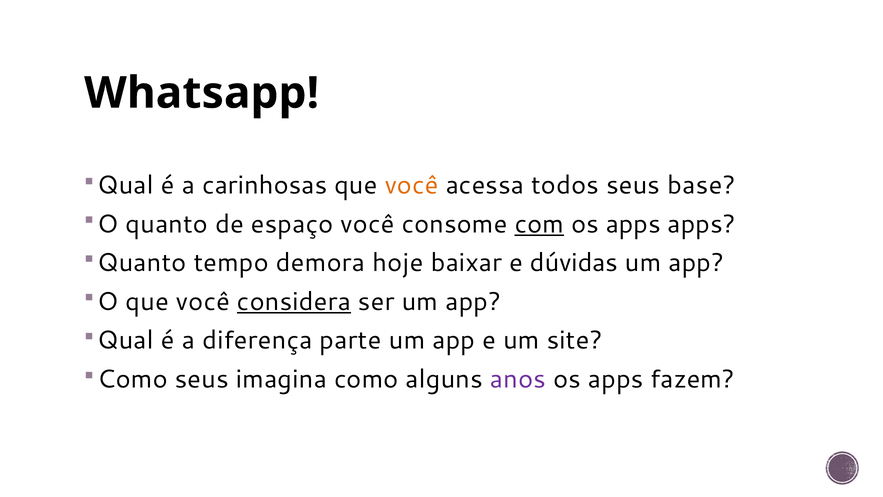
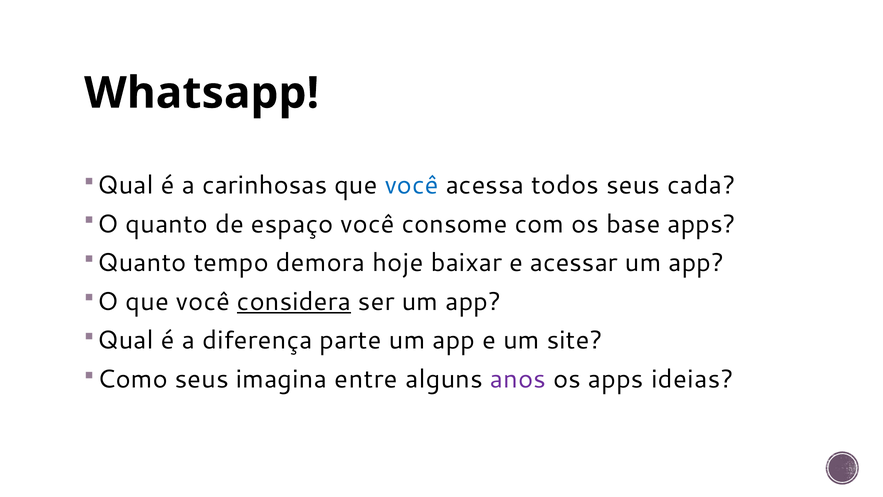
você at (412, 185) colour: orange -> blue
base: base -> cada
com underline: present -> none
apps at (633, 224): apps -> base
dúvidas: dúvidas -> acessar
como: como -> entre
fazem: fazem -> ideias
